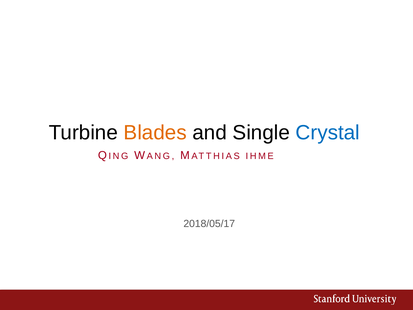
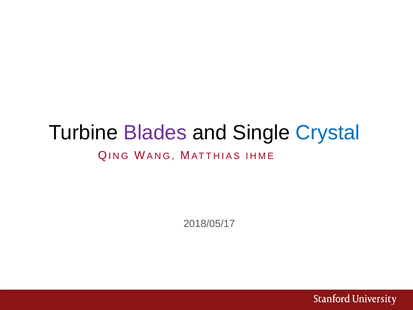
Blades colour: orange -> purple
